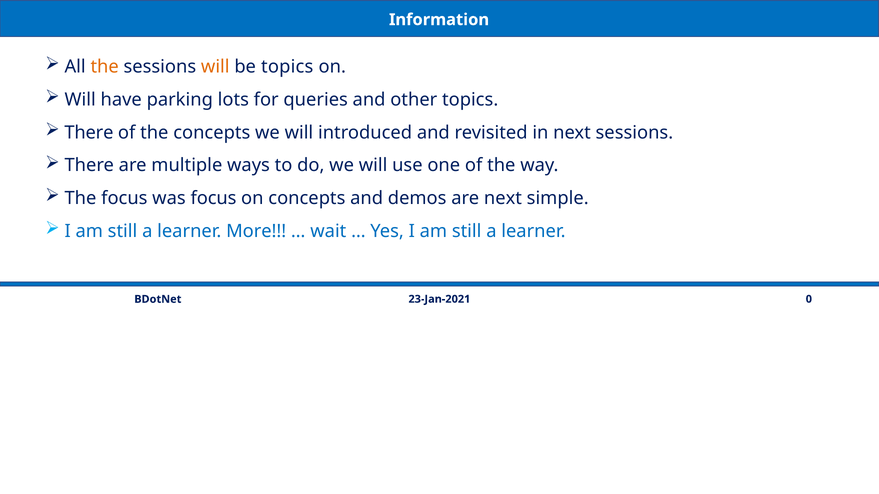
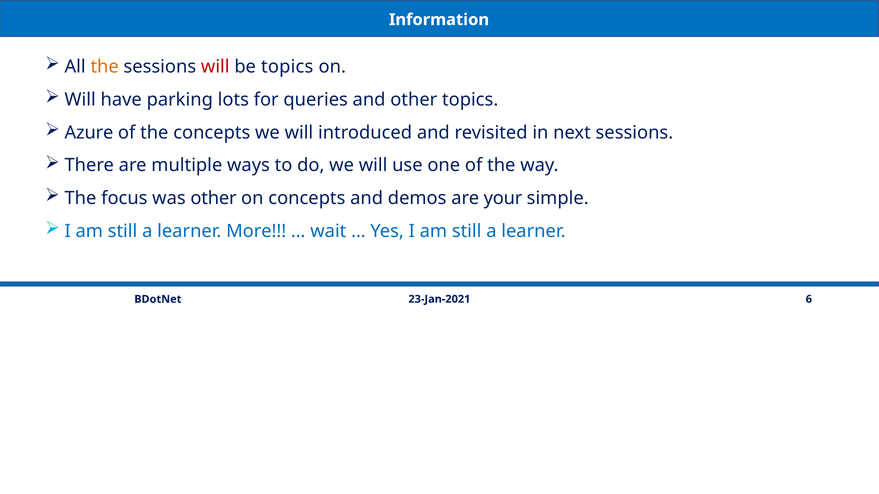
will at (215, 67) colour: orange -> red
There at (89, 133): There -> Azure
was focus: focus -> other
are next: next -> your
0: 0 -> 6
